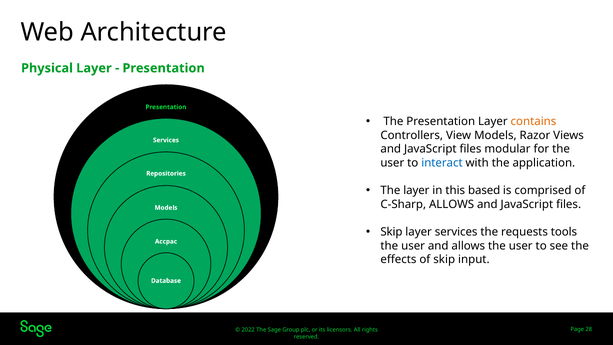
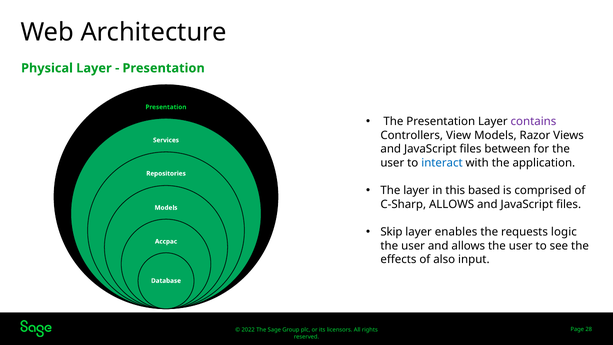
contains colour: orange -> purple
modular: modular -> between
layer services: services -> enables
tools: tools -> logic
of skip: skip -> also
